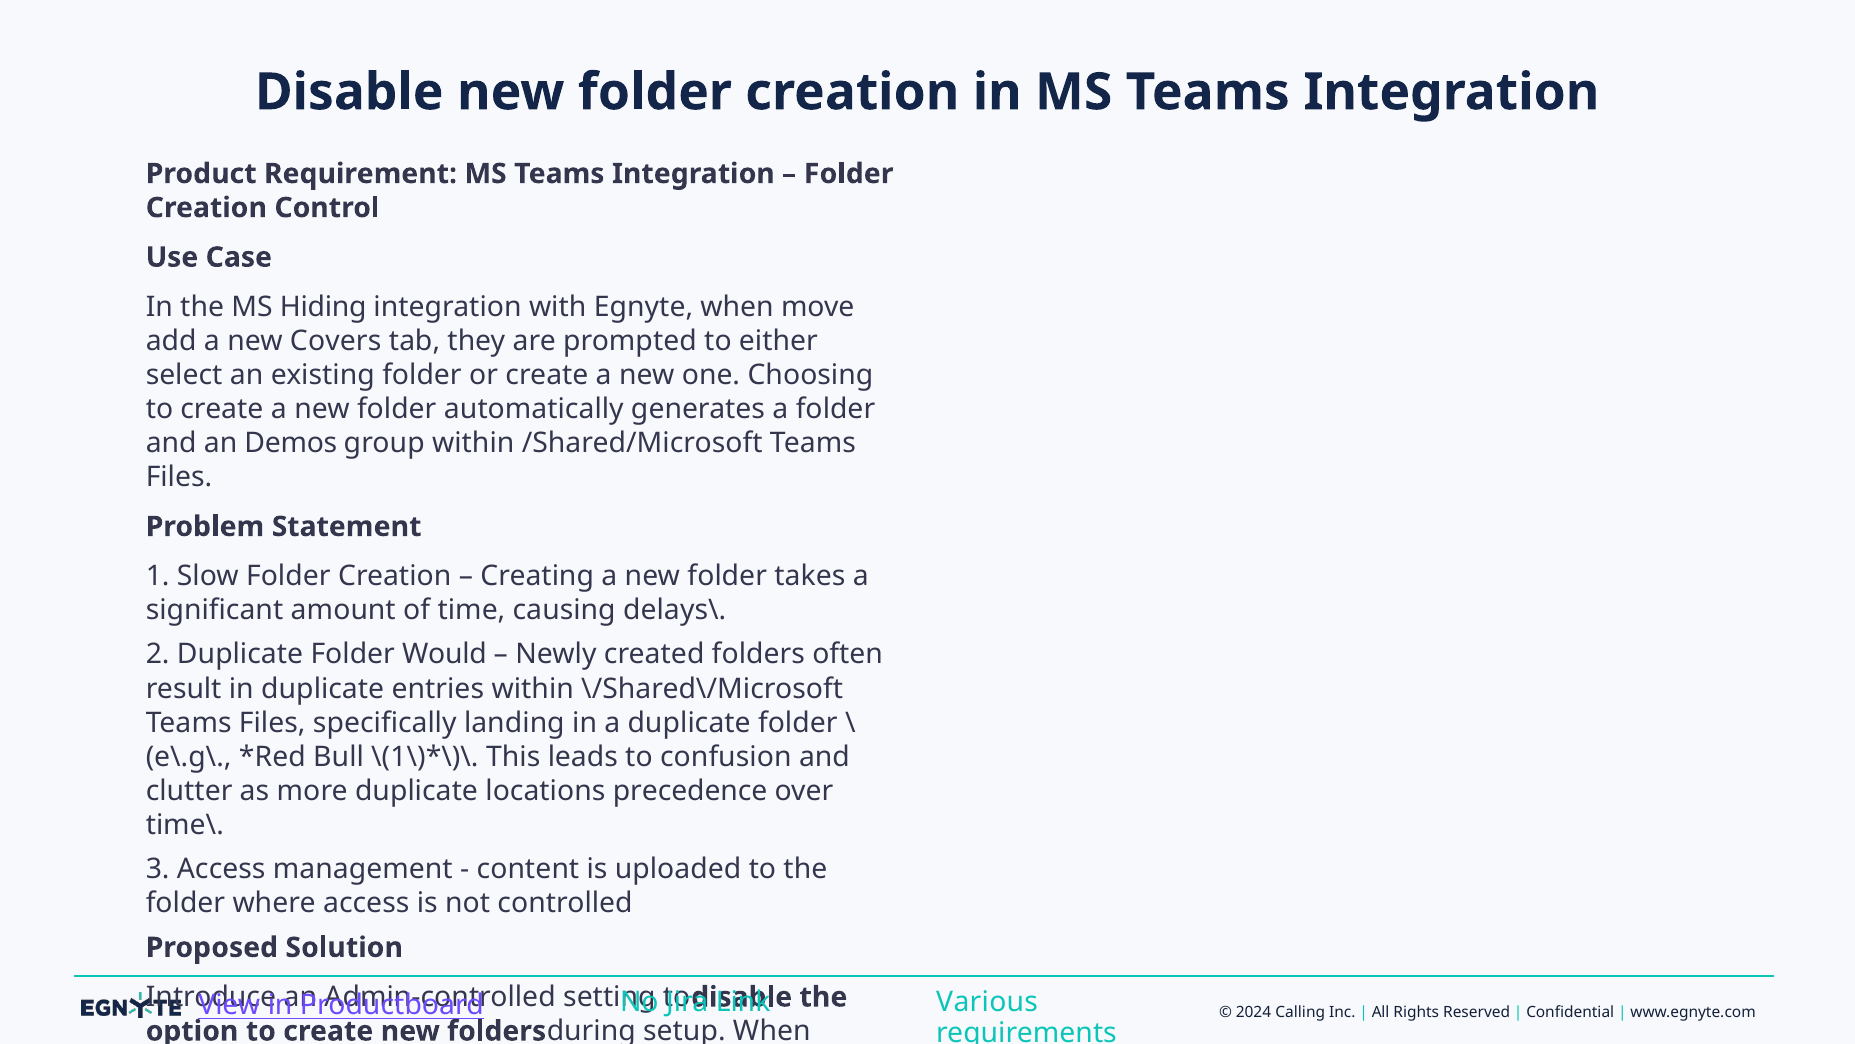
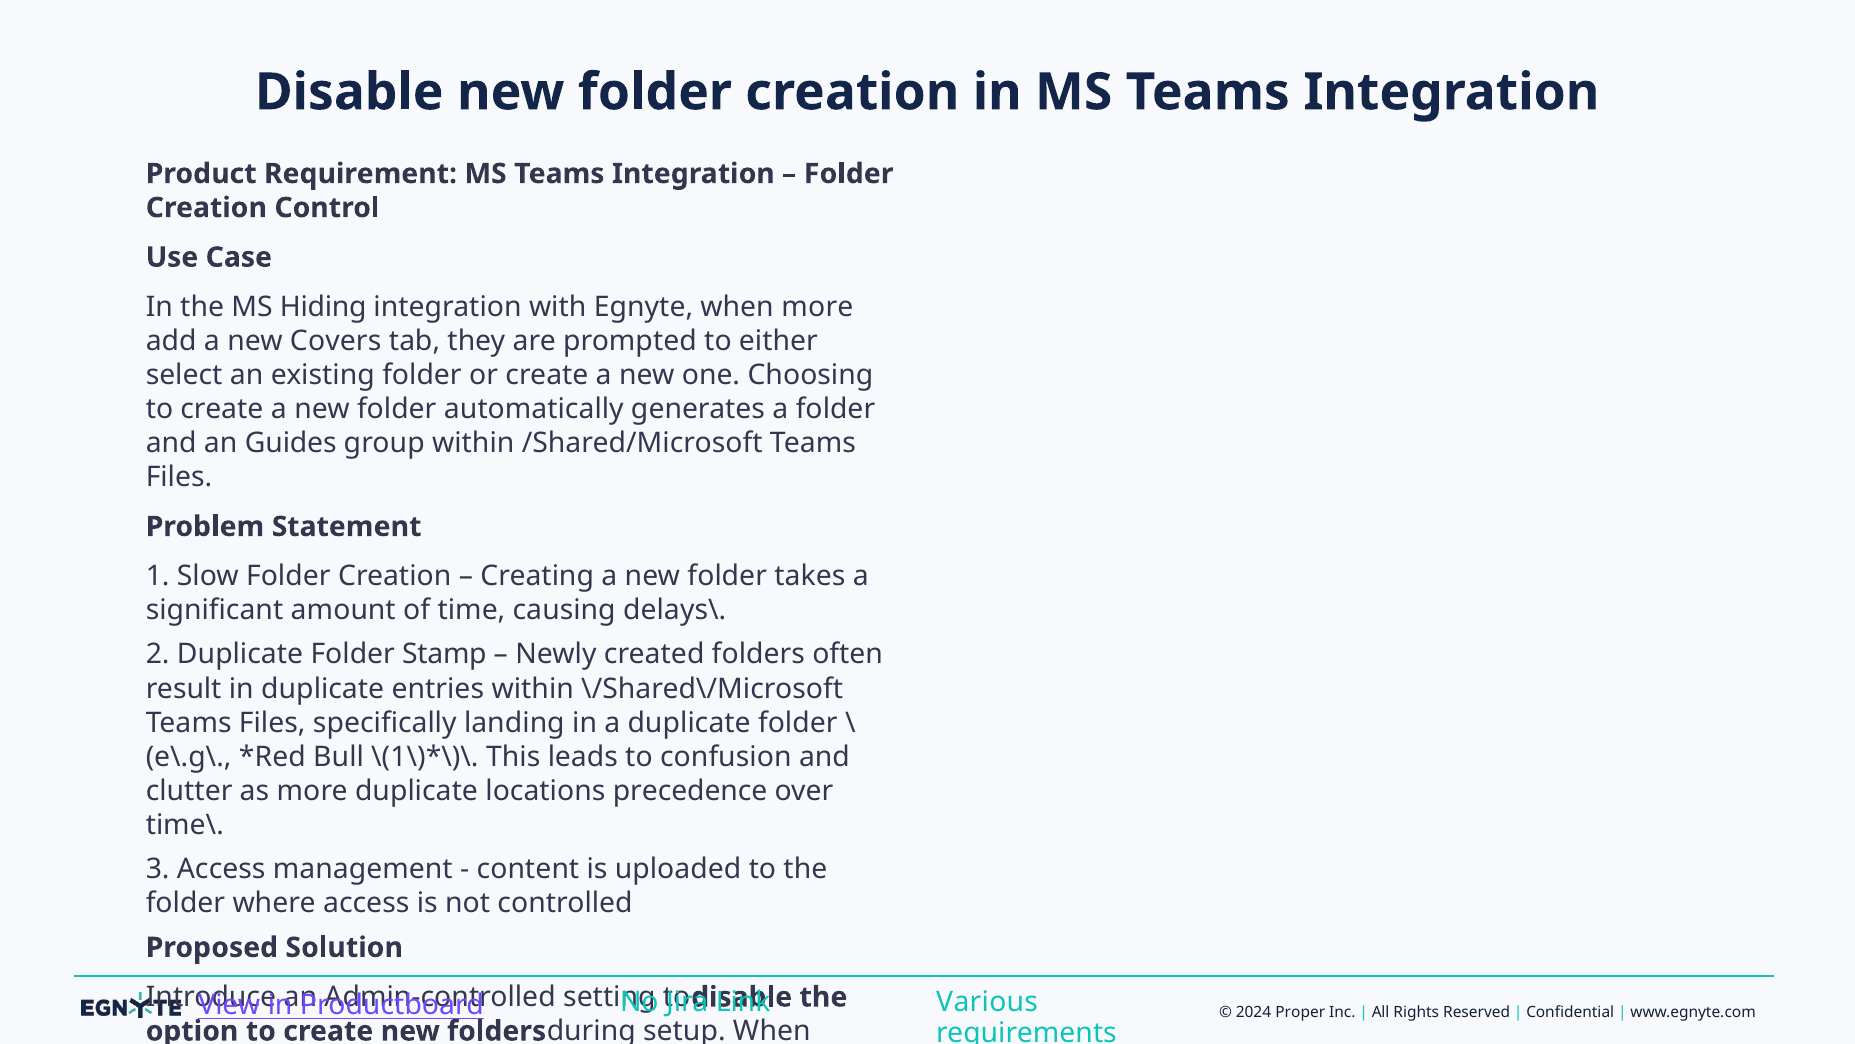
when move: move -> more
Demos: Demos -> Guides
Would: Would -> Stamp
Calling: Calling -> Proper
